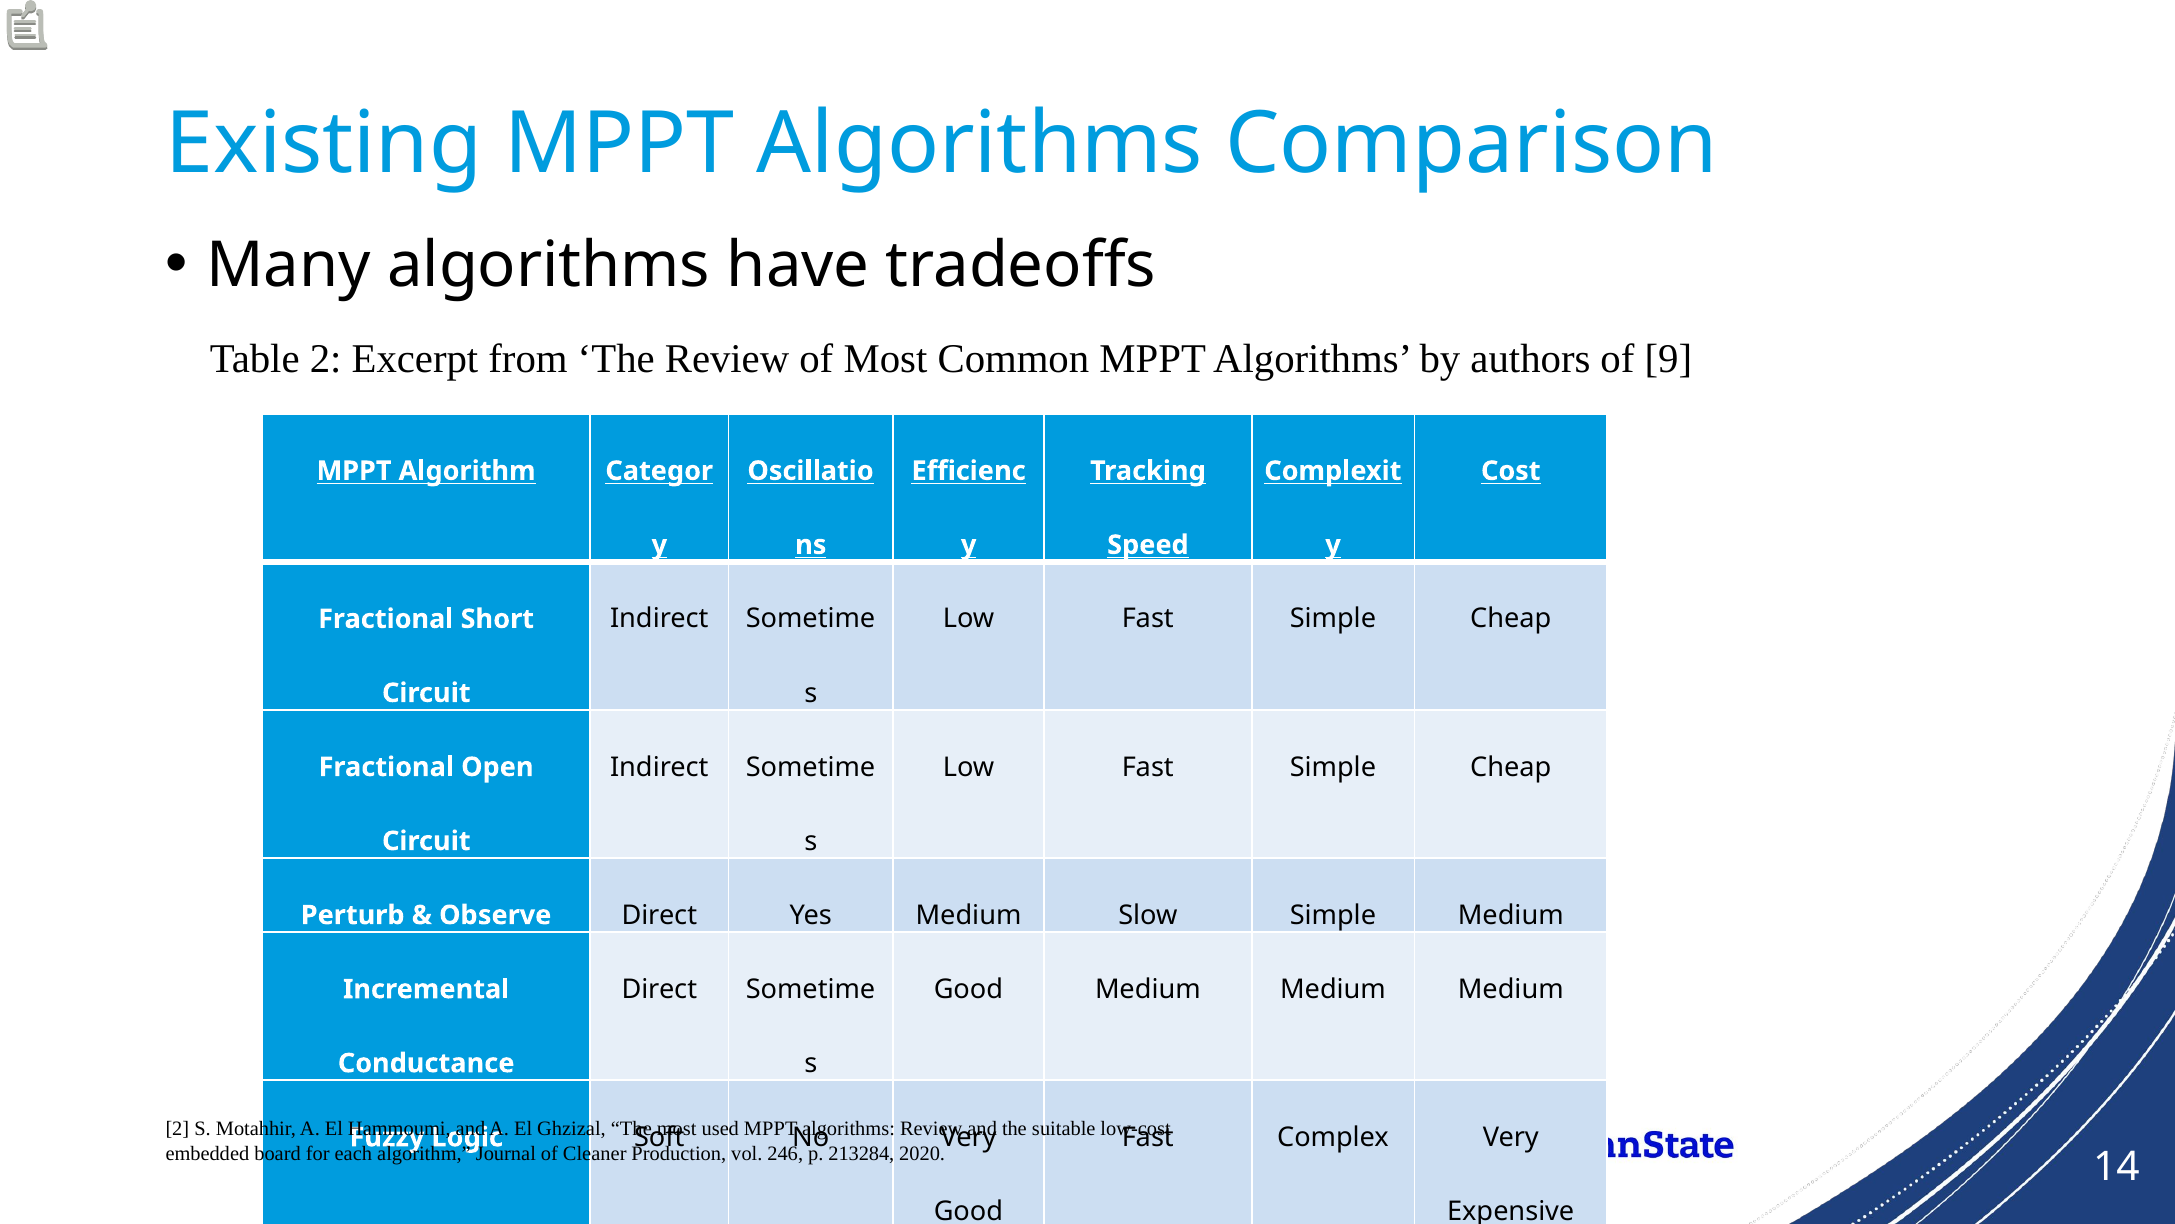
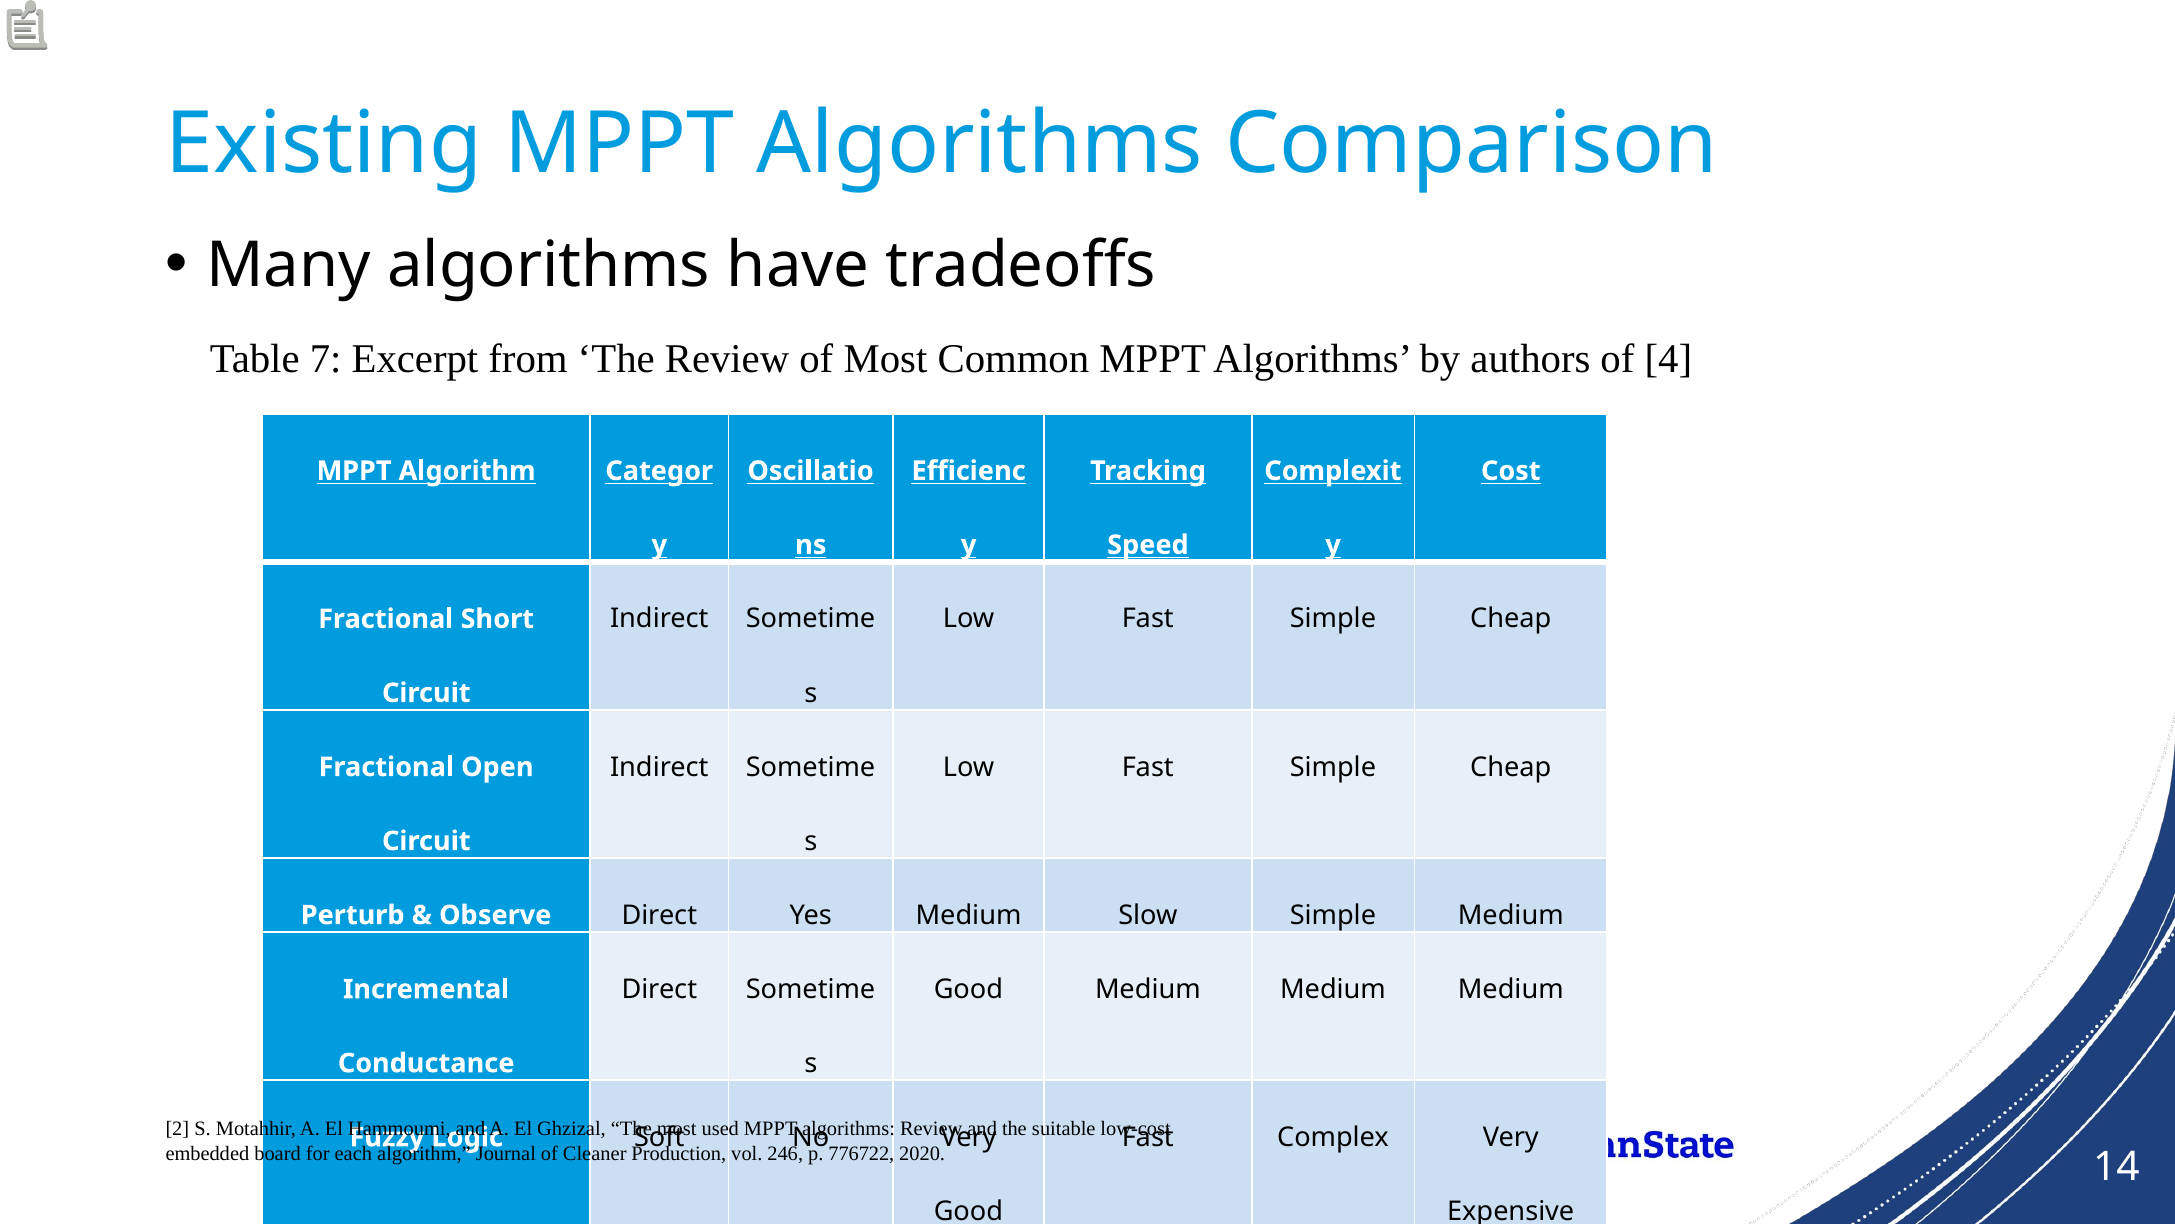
Table 2: 2 -> 7
9: 9 -> 4
213284: 213284 -> 776722
